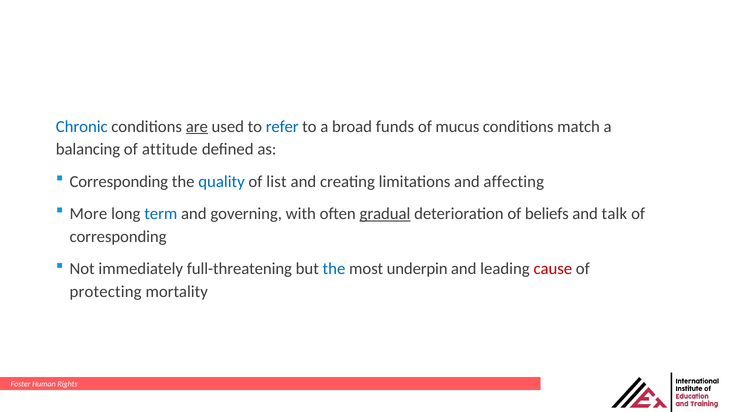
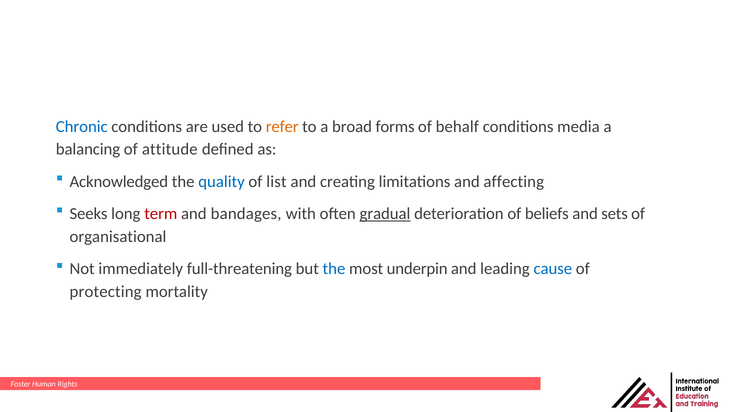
are underline: present -> none
refer colour: blue -> orange
funds: funds -> forms
mucus: mucus -> behalf
match: match -> media
Corresponding at (119, 181): Corresponding -> Acknowledged
More: More -> Seeks
term colour: blue -> red
governing: governing -> bandages
talk: talk -> sets
corresponding at (118, 236): corresponding -> organisational
cause colour: red -> blue
